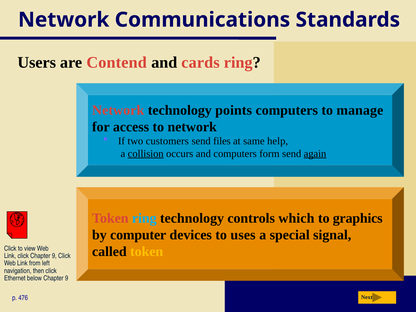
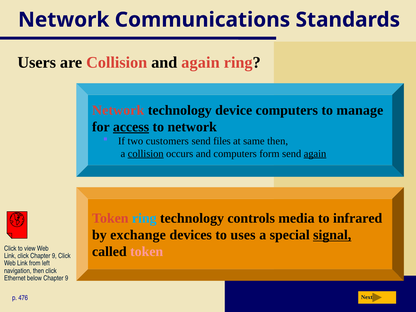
are Contend: Contend -> Collision
and cards: cards -> again
points: points -> device
access underline: none -> present
same help: help -> then
which: which -> media
graphics: graphics -> infrared
computer: computer -> exchange
signal underline: none -> present
token at (147, 252) colour: yellow -> pink
